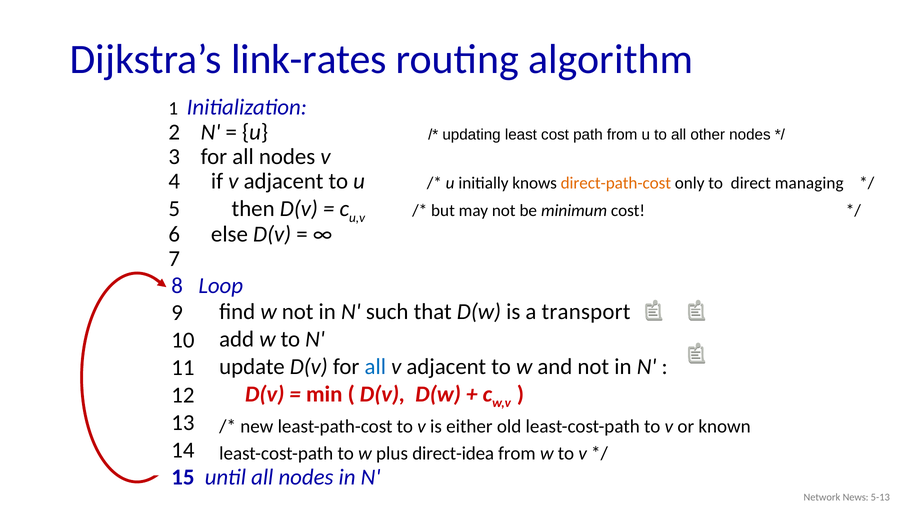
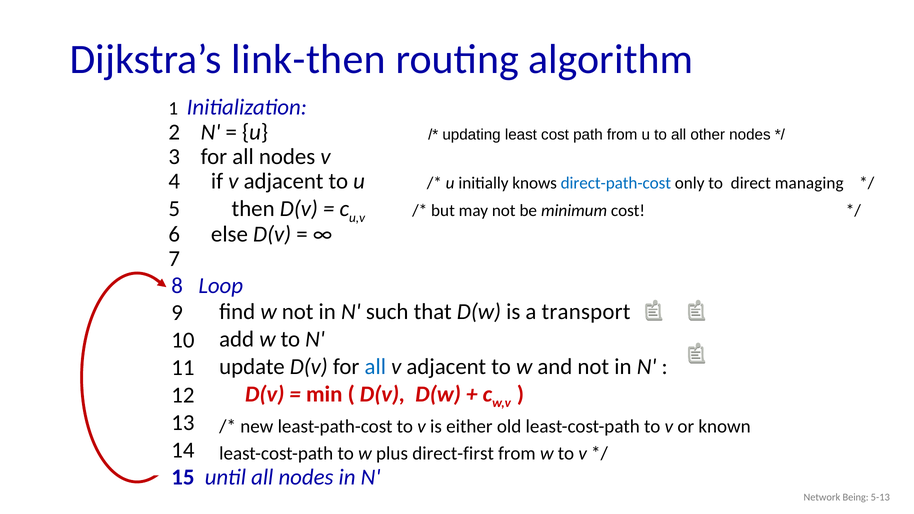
link-rates: link-rates -> link-then
direct-path-cost colour: orange -> blue
direct-idea: direct-idea -> direct-first
News: News -> Being
